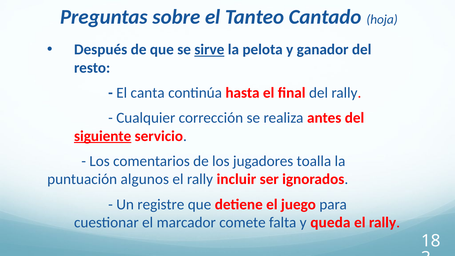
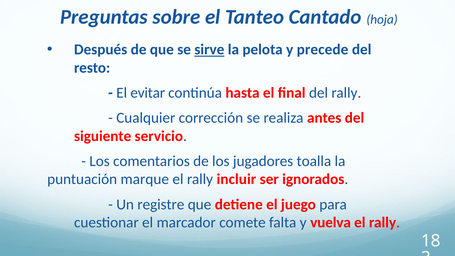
ganador: ganador -> precede
canta: canta -> evitar
siguiente underline: present -> none
algunos: algunos -> marque
queda: queda -> vuelva
